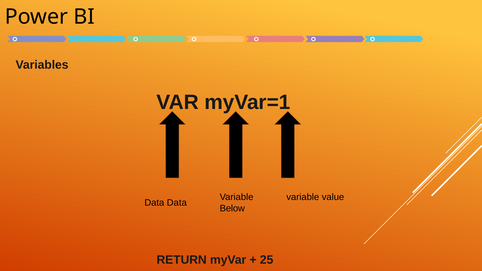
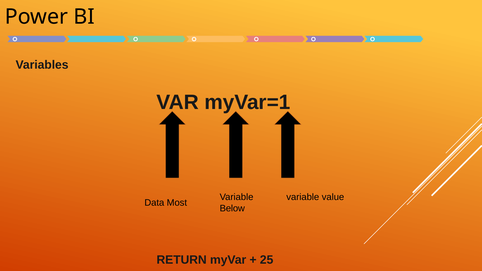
Data Data: Data -> Most
